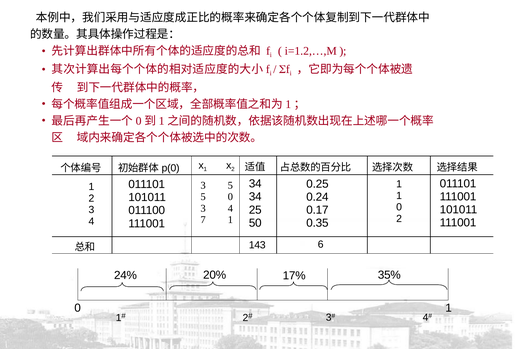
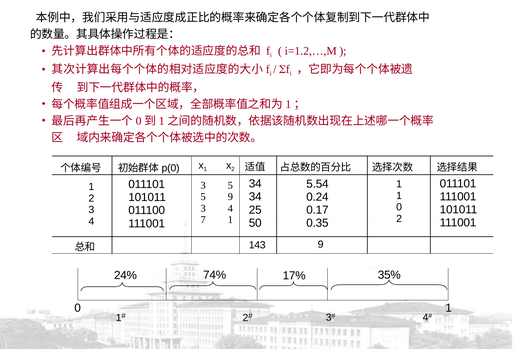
0.25: 0.25 -> 5.54
5 0: 0 -> 9
143 6: 6 -> 9
20%: 20% -> 74%
